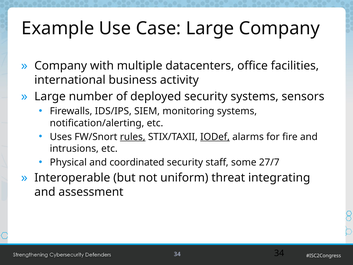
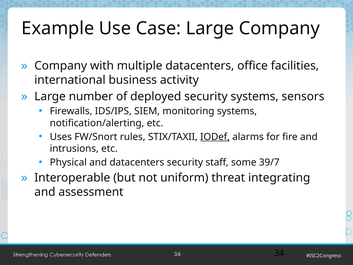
rules underline: present -> none
and coordinated: coordinated -> datacenters
27/7: 27/7 -> 39/7
